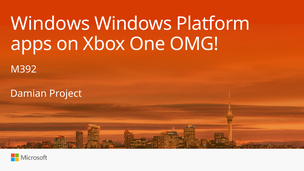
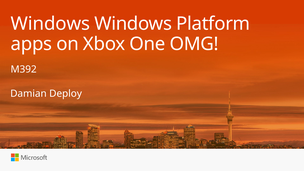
Project: Project -> Deploy
